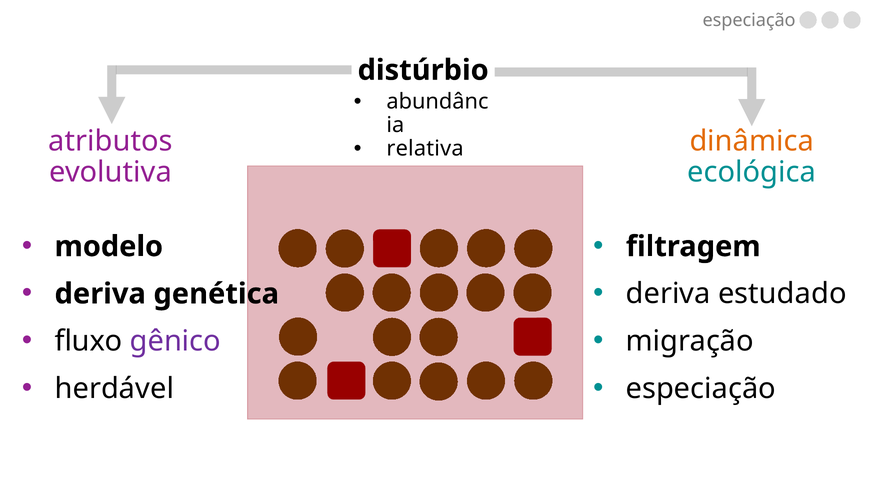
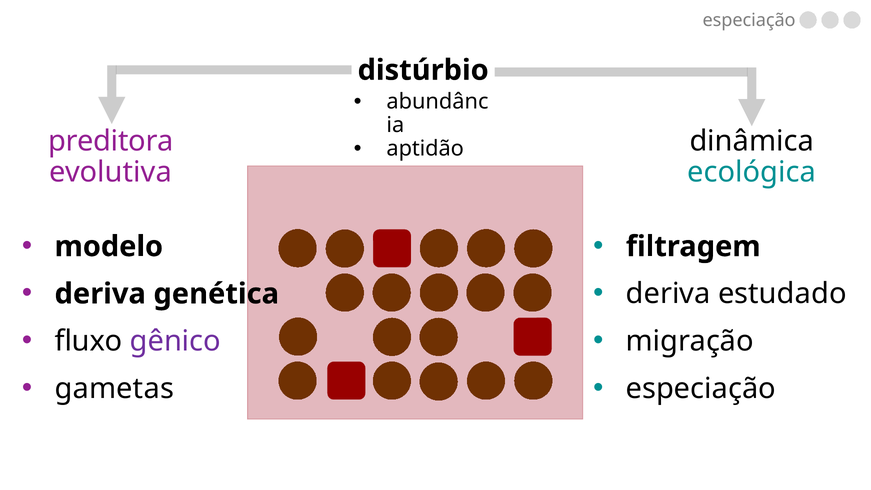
atributos: atributos -> preditora
dinâmica colour: orange -> black
relativa: relativa -> aptidão
herdável: herdável -> gametas
